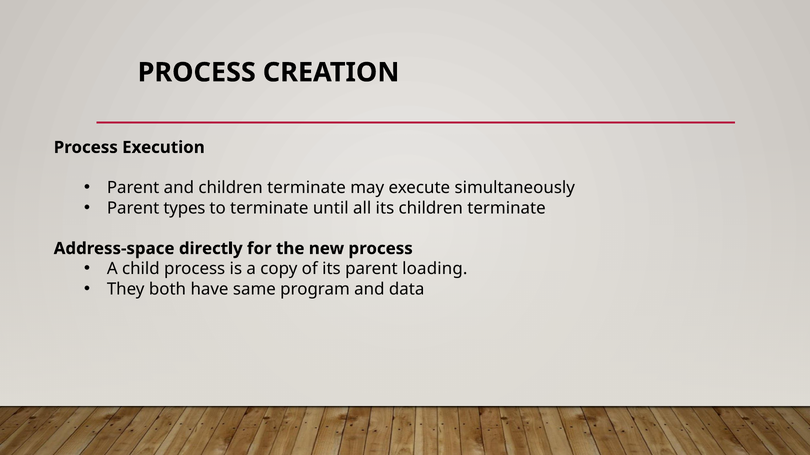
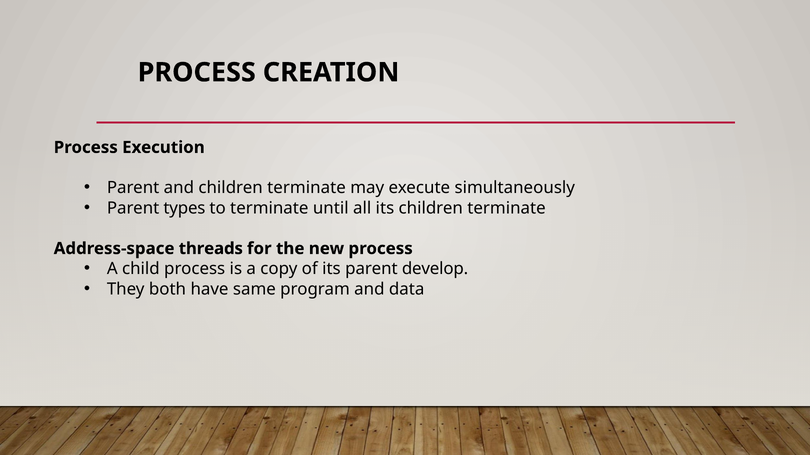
directly: directly -> threads
loading: loading -> develop
